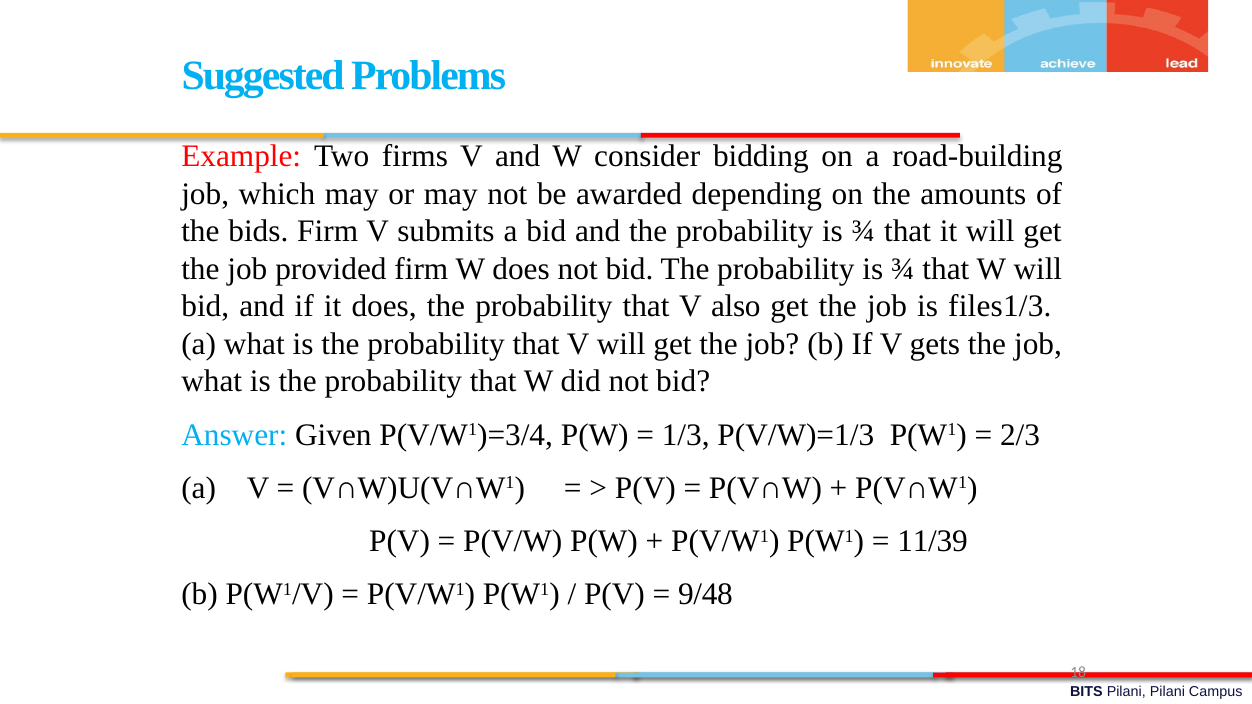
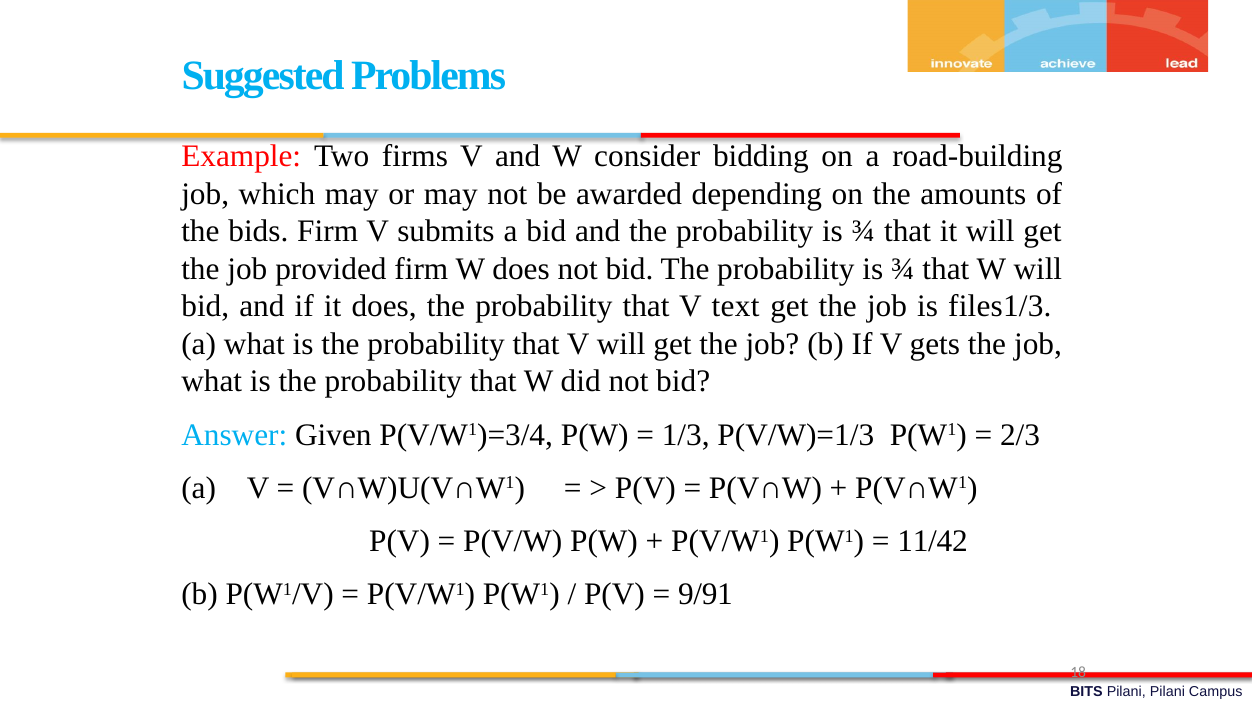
also: also -> text
11/39: 11/39 -> 11/42
9/48: 9/48 -> 9/91
